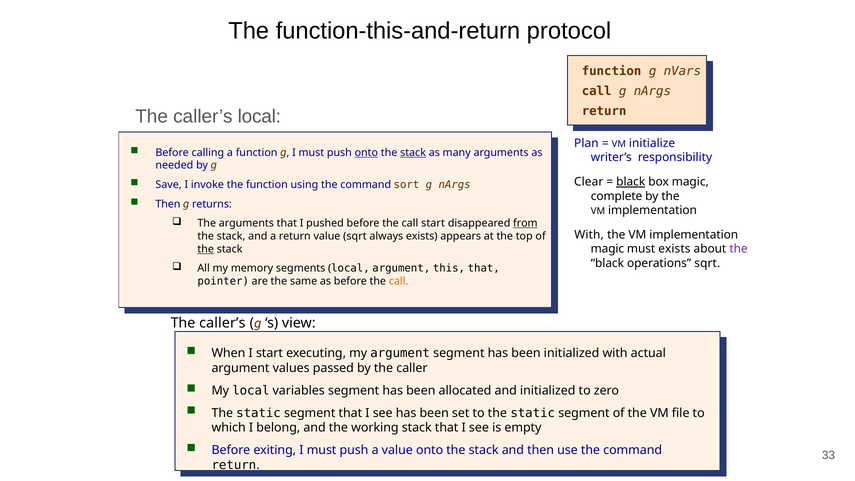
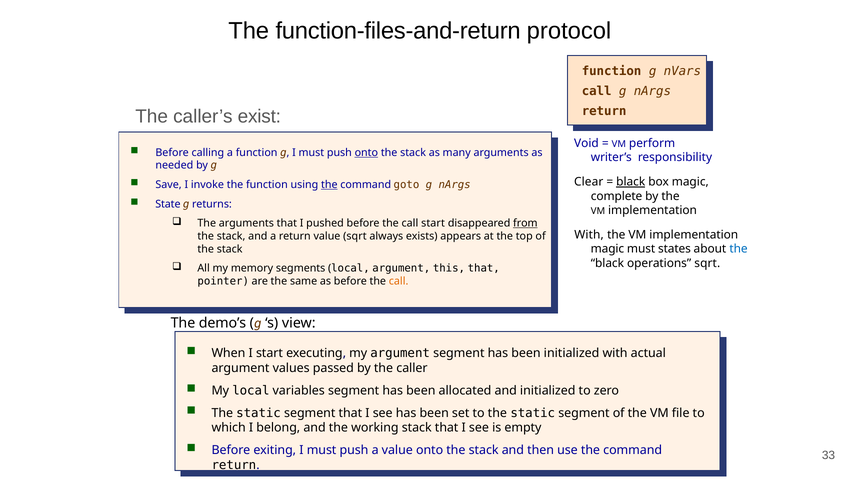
function-this-and-return: function-this-and-return -> function-files-and-return
caller’s local: local -> exist
Plan: Plan -> Void
initialize: initialize -> perform
stack at (413, 153) underline: present -> none
the at (329, 185) underline: none -> present
sort: sort -> goto
Then at (168, 204): Then -> State
must exists: exists -> states
the at (739, 249) colour: purple -> blue
the at (206, 249) underline: present -> none
caller’s at (222, 323): caller’s -> demo’s
